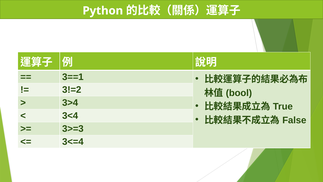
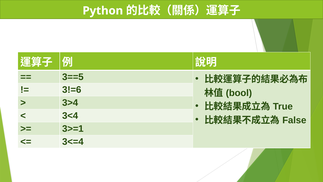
3==1: 3==1 -> 3==5
3!=2: 3!=2 -> 3!=6
3>=3: 3>=3 -> 3>=1
